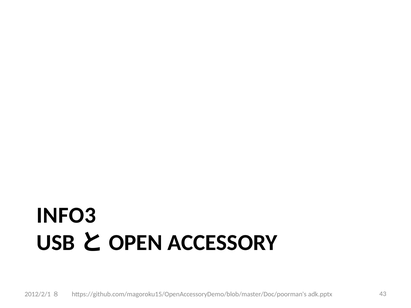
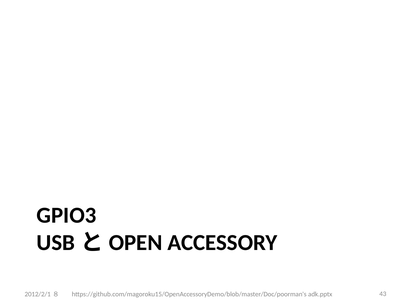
INFO3: INFO3 -> GPIO3
